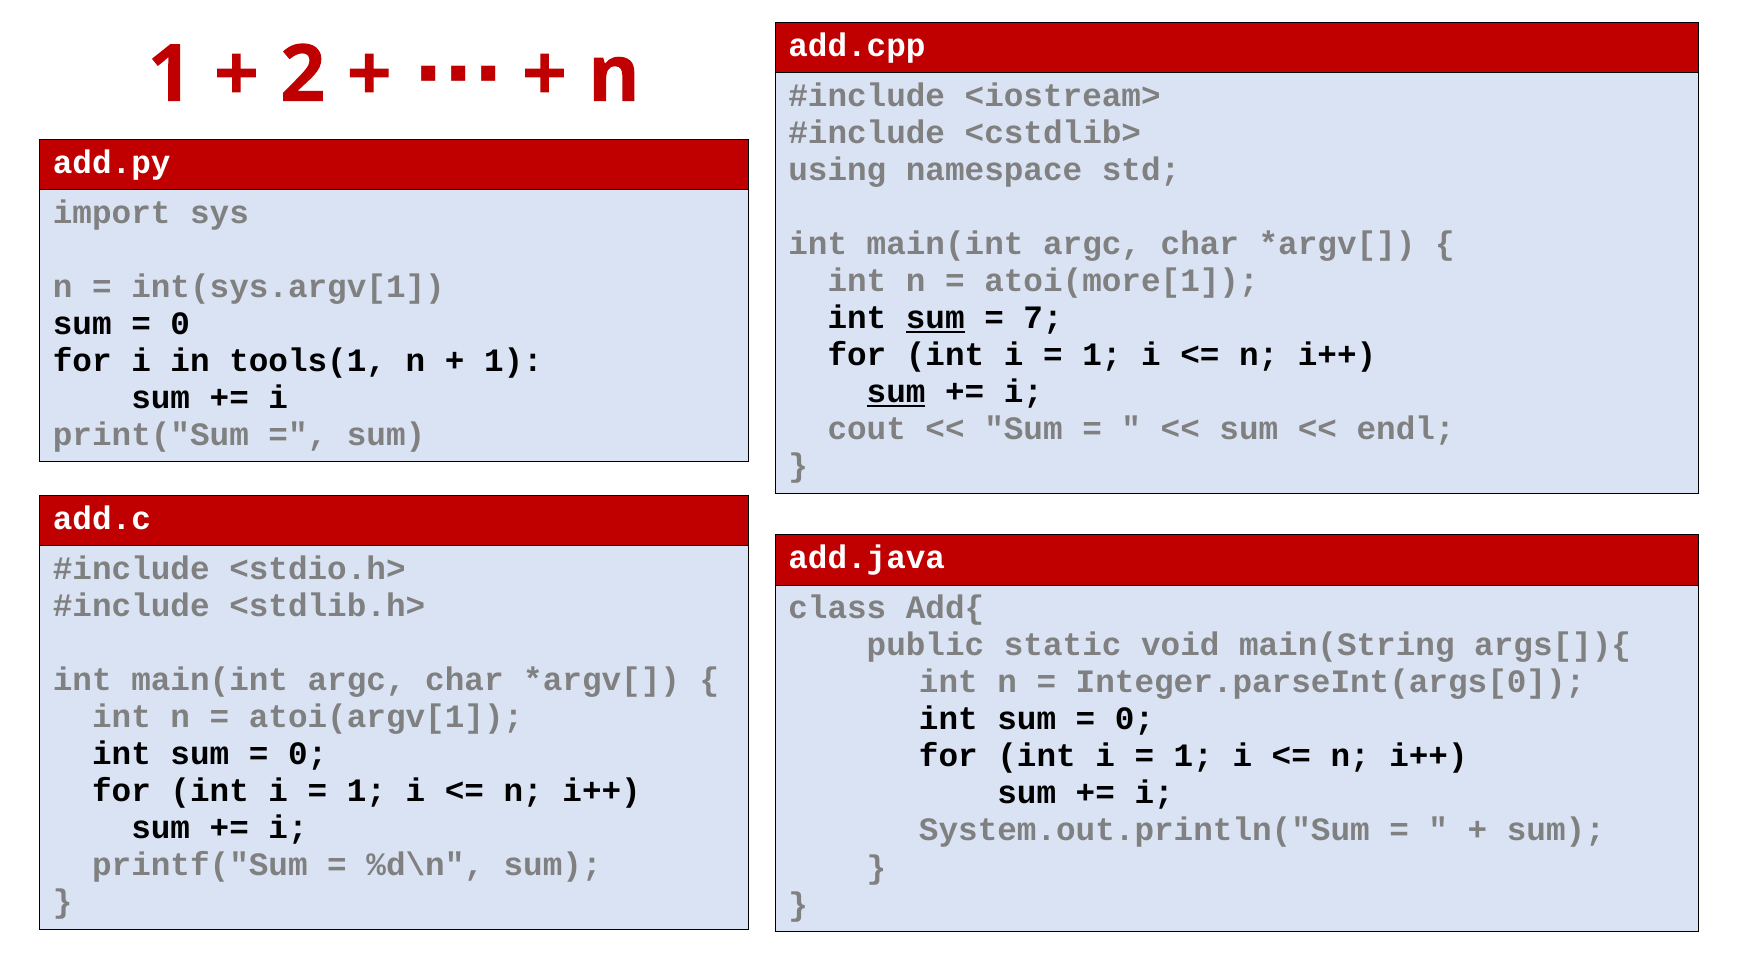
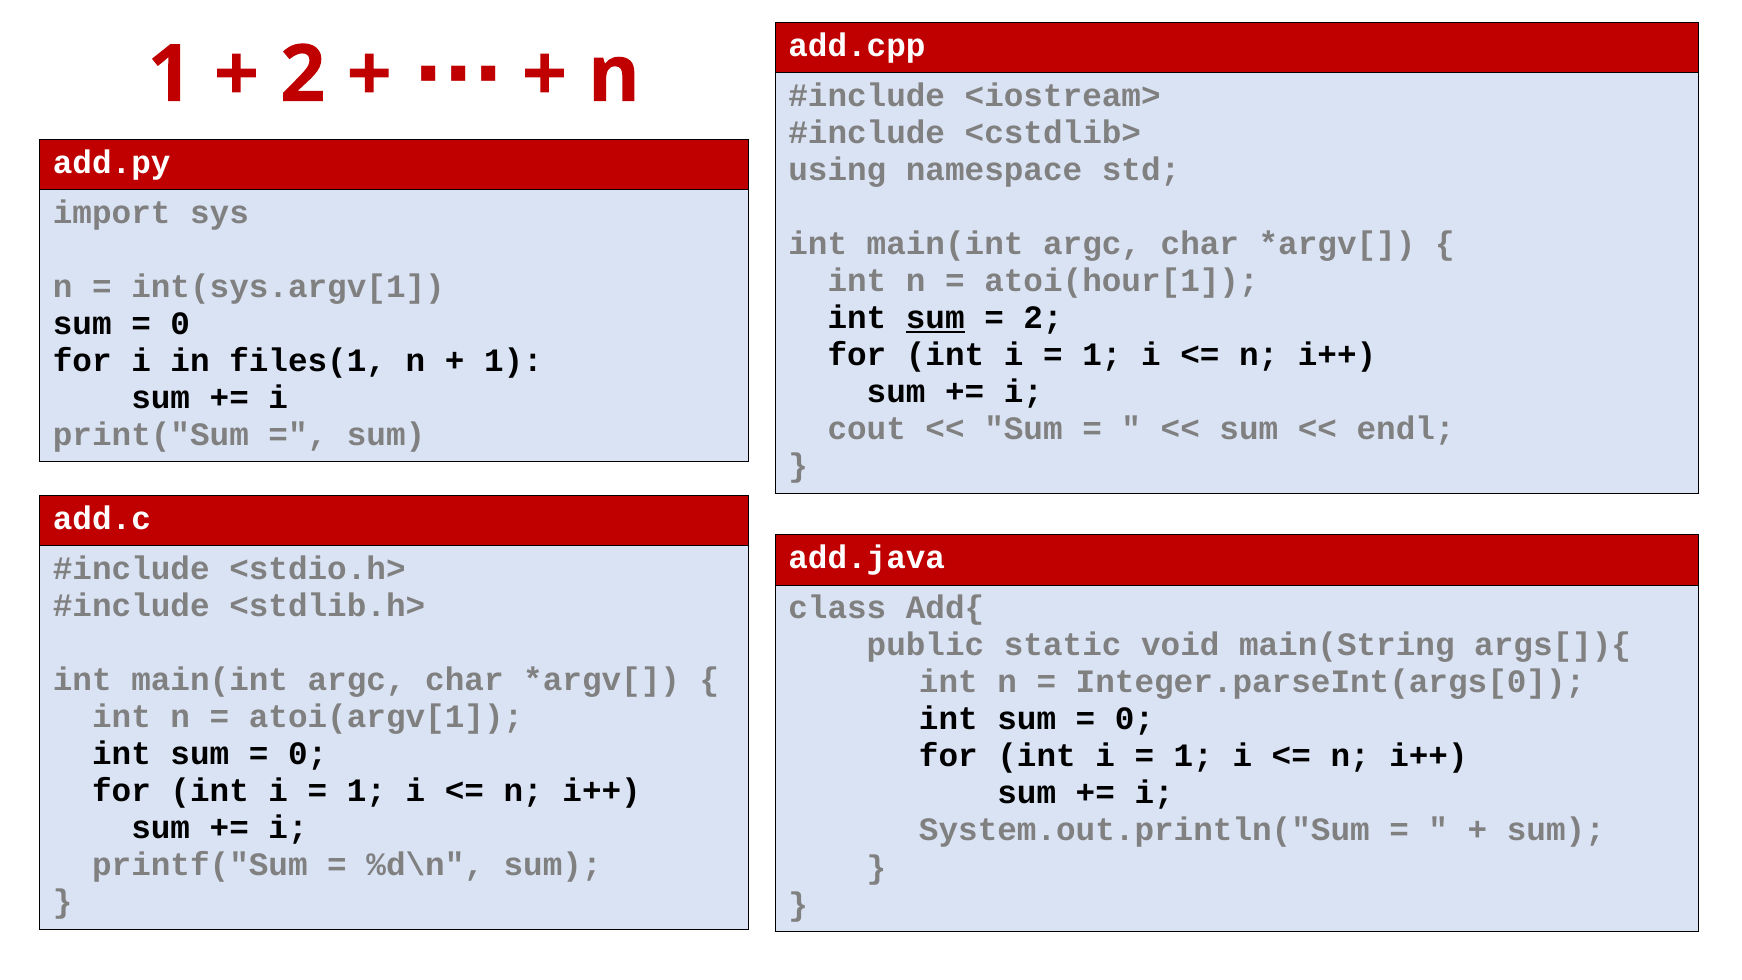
atoi(more[1: atoi(more[1 -> atoi(hour[1
7 at (1043, 318): 7 -> 2
tools(1: tools(1 -> files(1
sum at (896, 392) underline: present -> none
